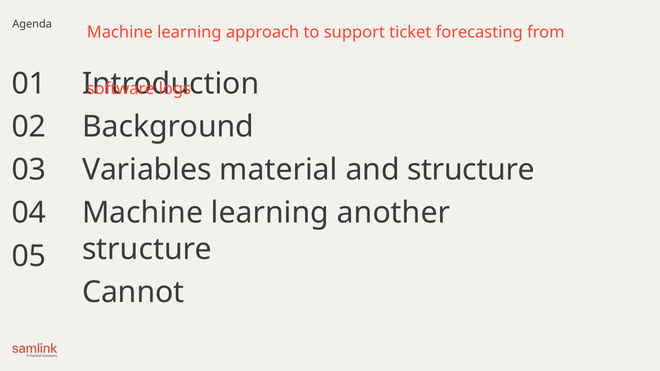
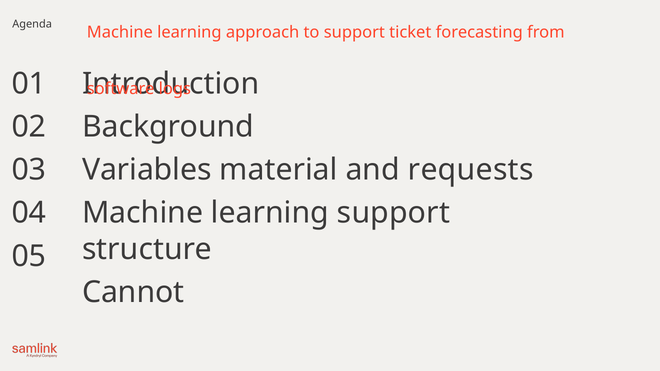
and structure: structure -> requests
learning another: another -> support
